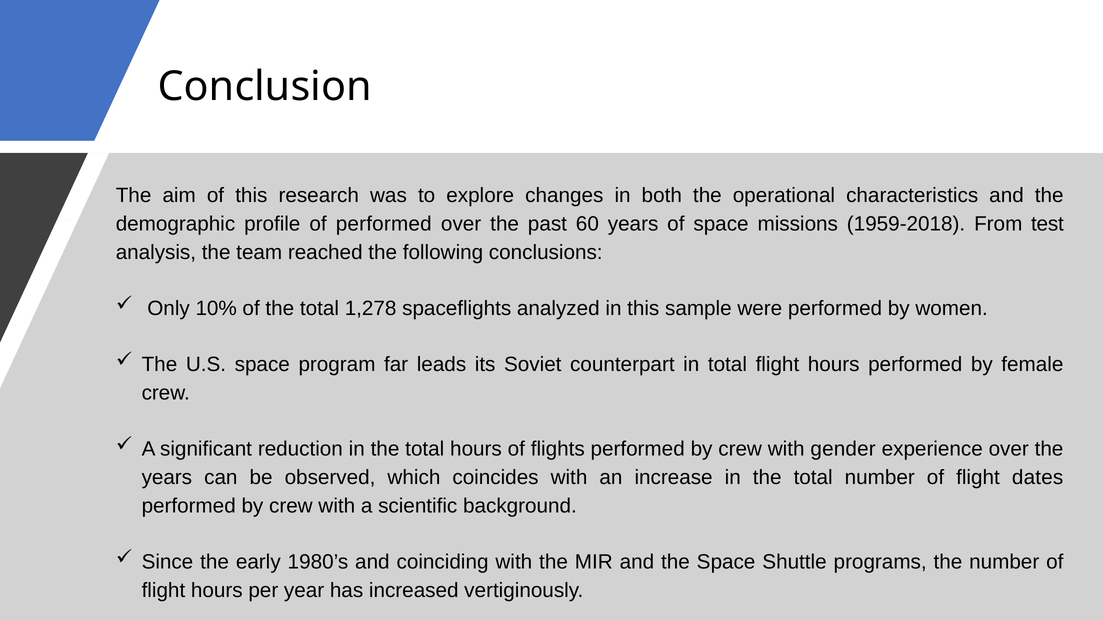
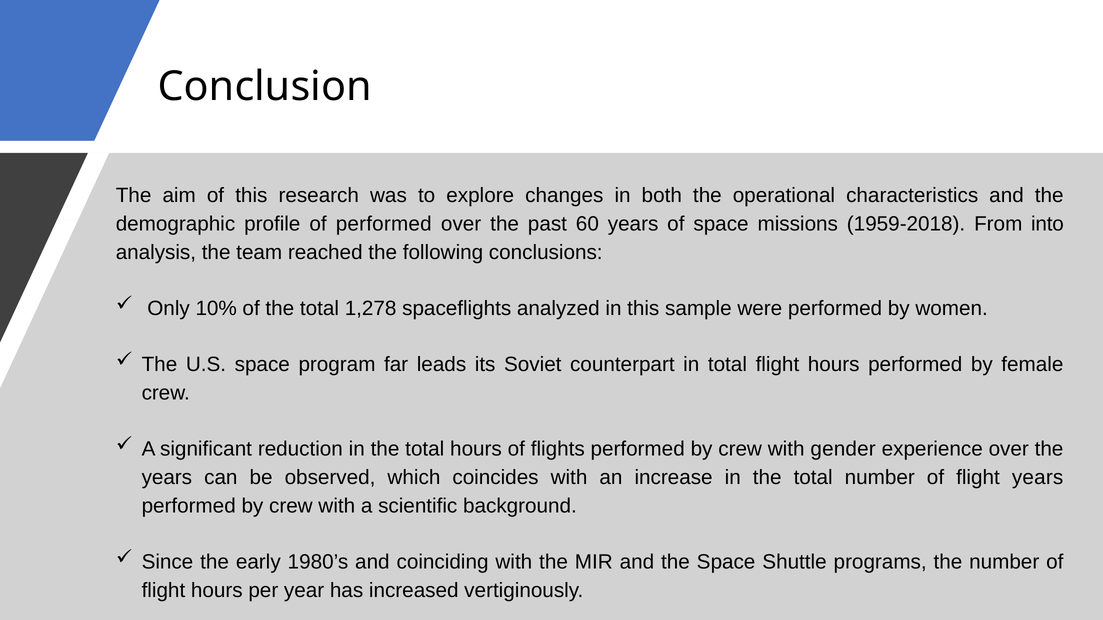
test: test -> into
flight dates: dates -> years
